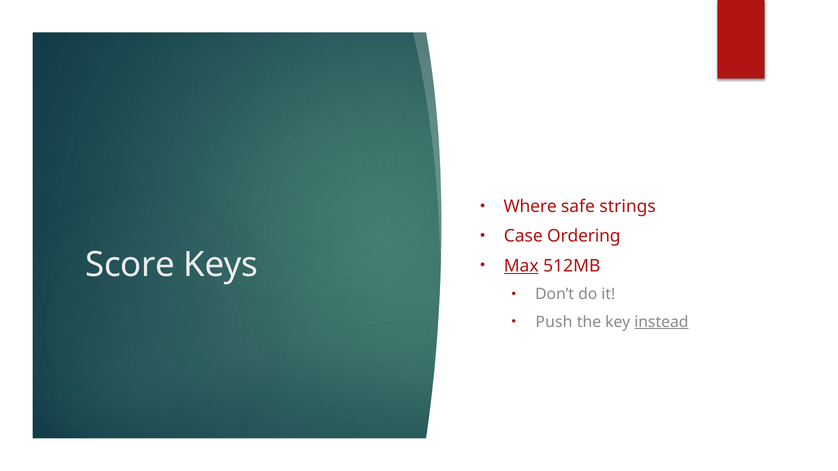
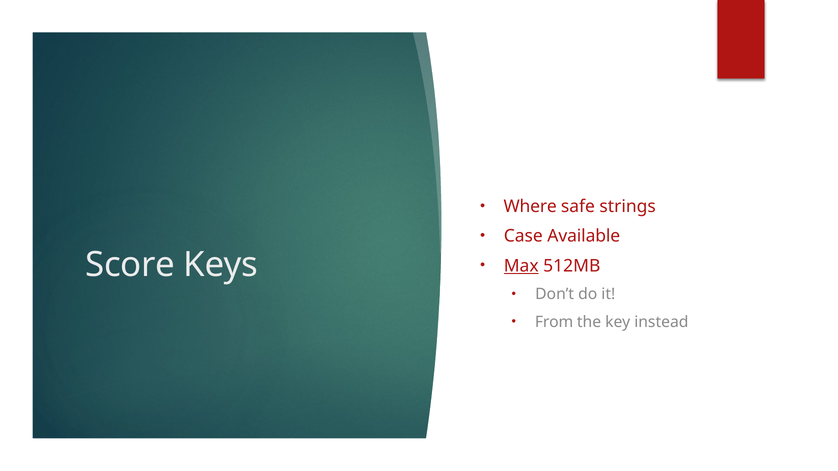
Ordering: Ordering -> Available
Push: Push -> From
instead underline: present -> none
